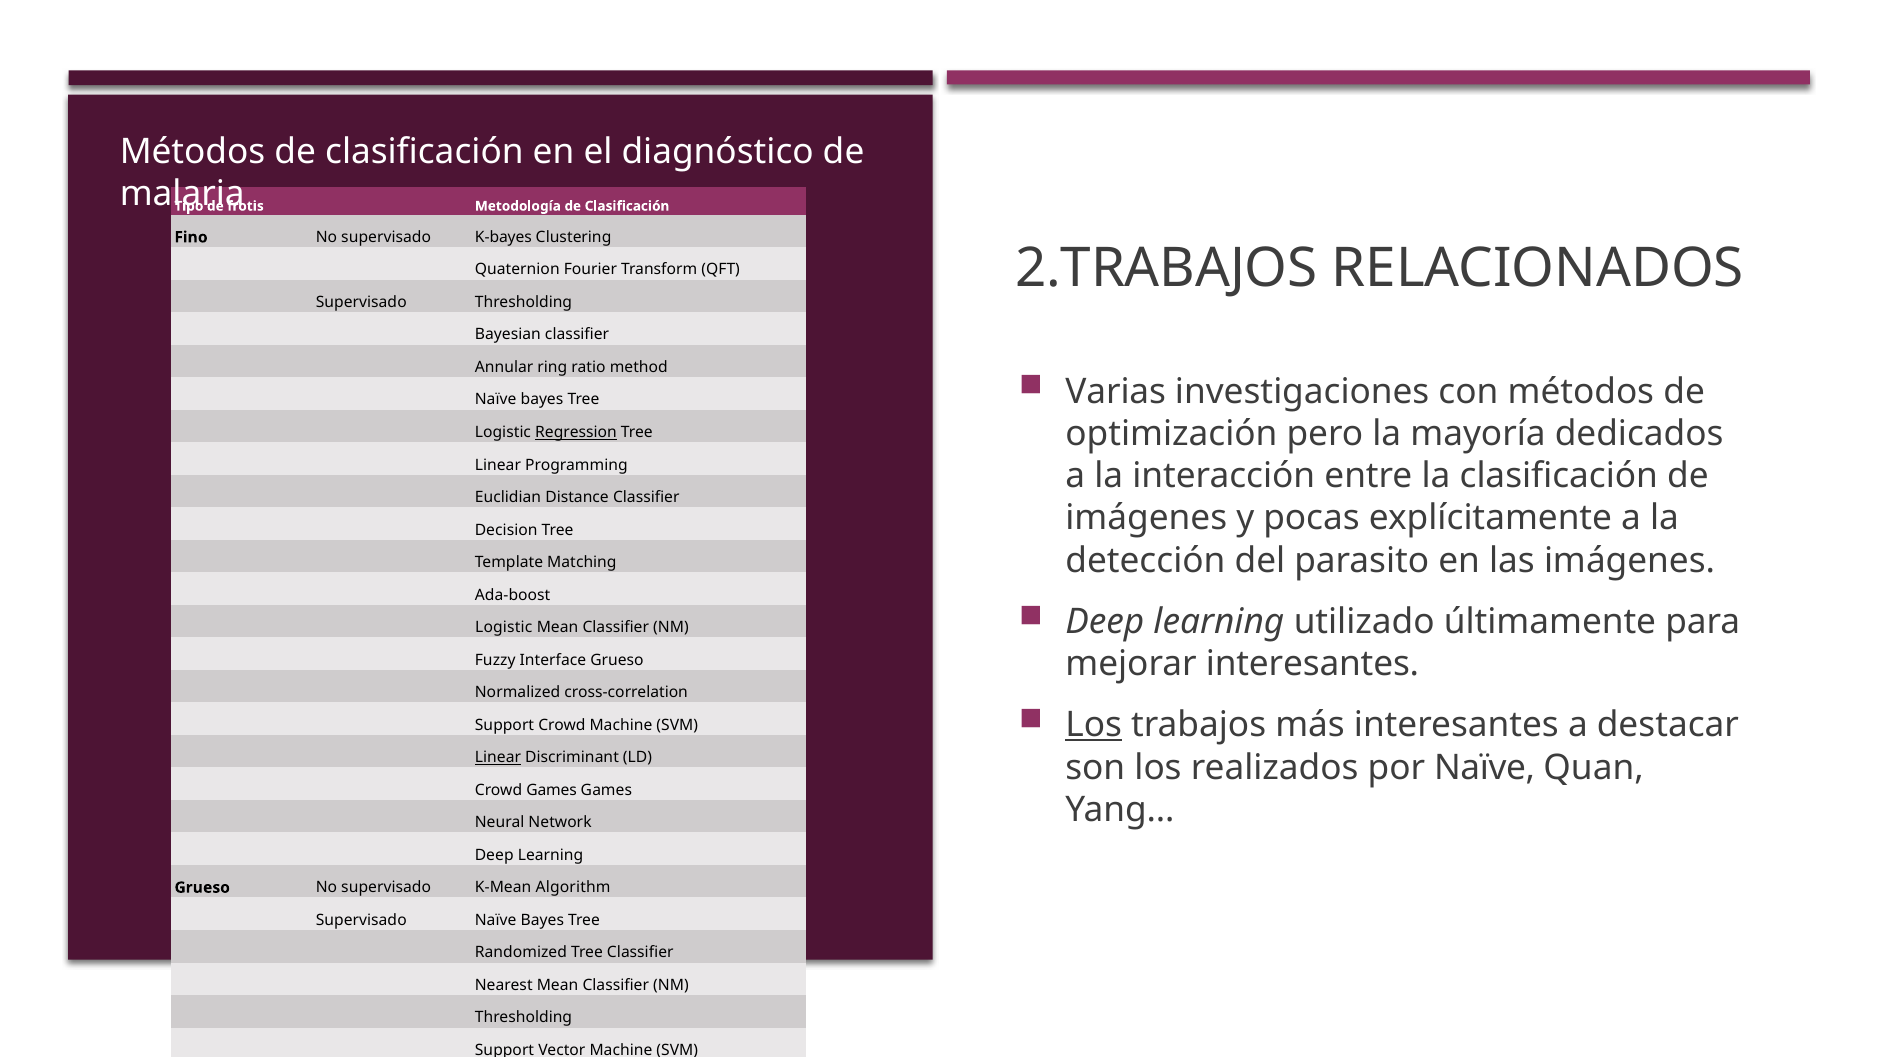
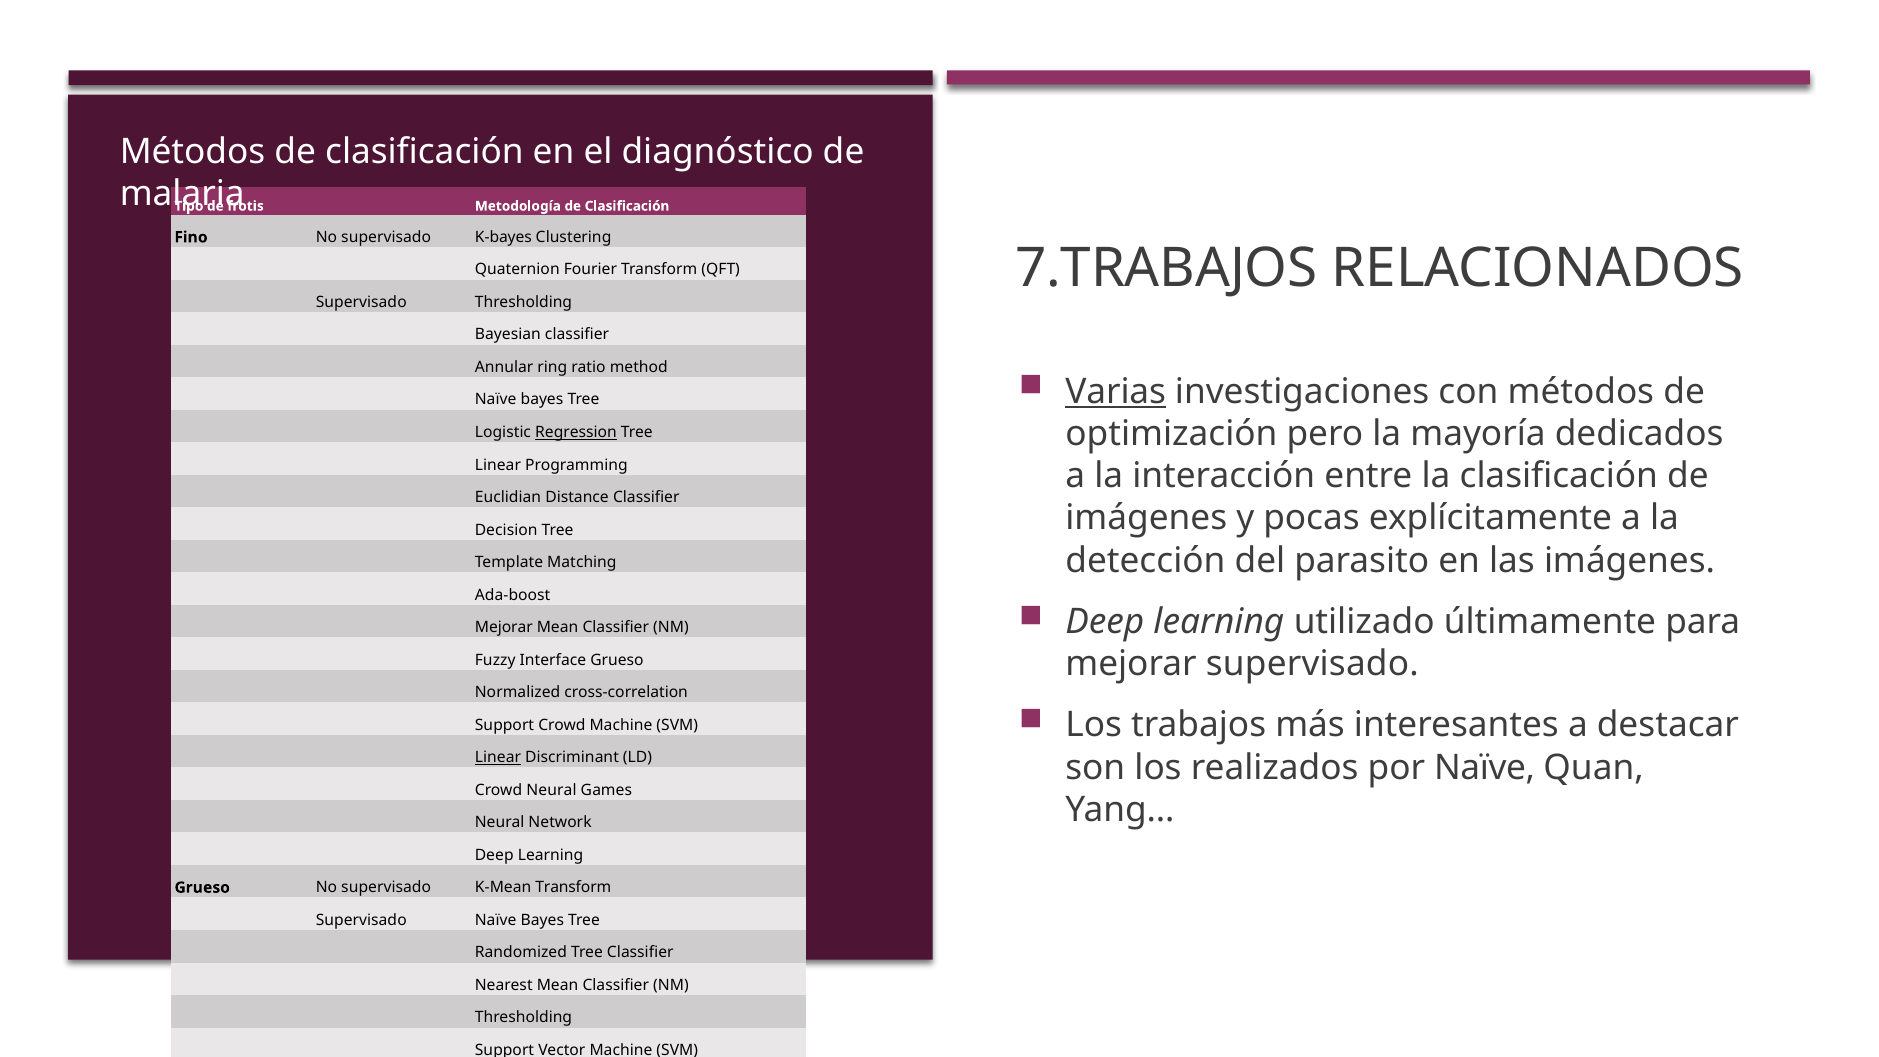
2.TRABAJOS: 2.TRABAJOS -> 7.TRABAJOS
Varias underline: none -> present
Logistic at (504, 627): Logistic -> Mejorar
mejorar interesantes: interesantes -> supervisado
Los at (1094, 725) underline: present -> none
Crowd Games: Games -> Neural
K-Mean Algorithm: Algorithm -> Transform
